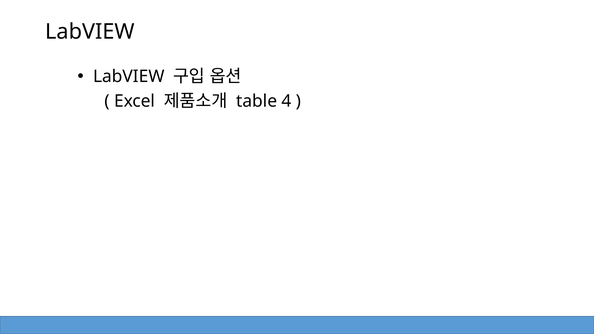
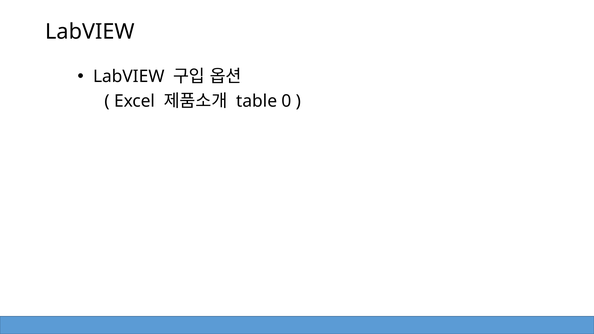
4: 4 -> 0
